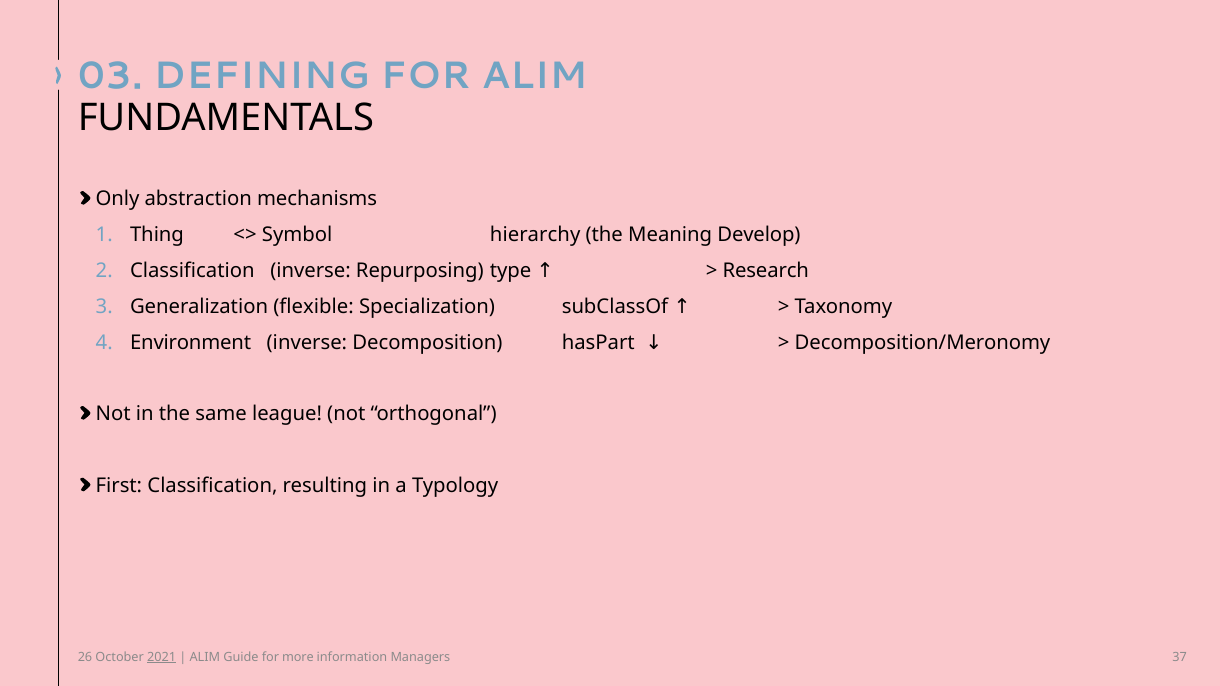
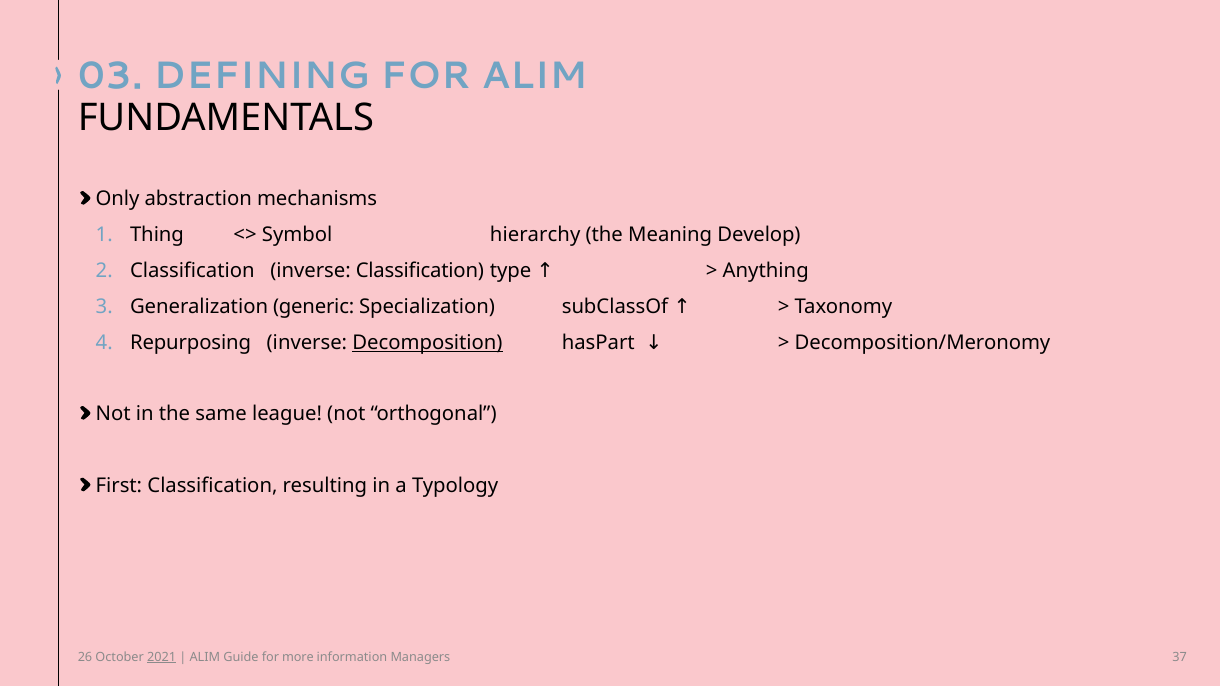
inverse Repurposing: Repurposing -> Classification
Research: Research -> Anything
flexible: flexible -> generic
Environment: Environment -> Repurposing
Decomposition underline: none -> present
